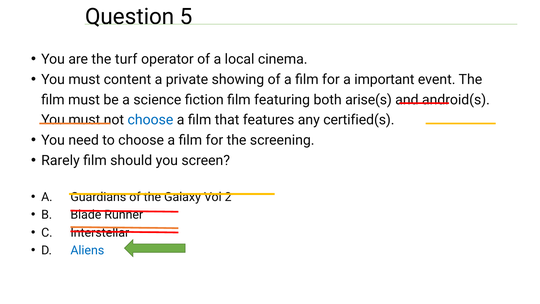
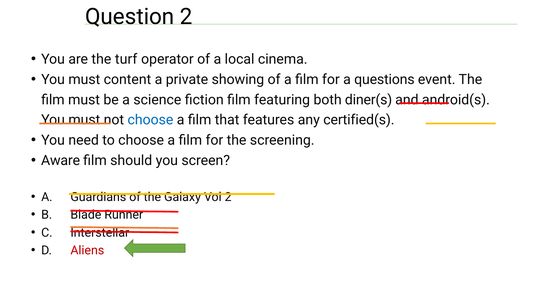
Question 5: 5 -> 2
important: important -> questions
arise(s: arise(s -> diner(s
Rarely: Rarely -> Aware
Aliens colour: blue -> red
